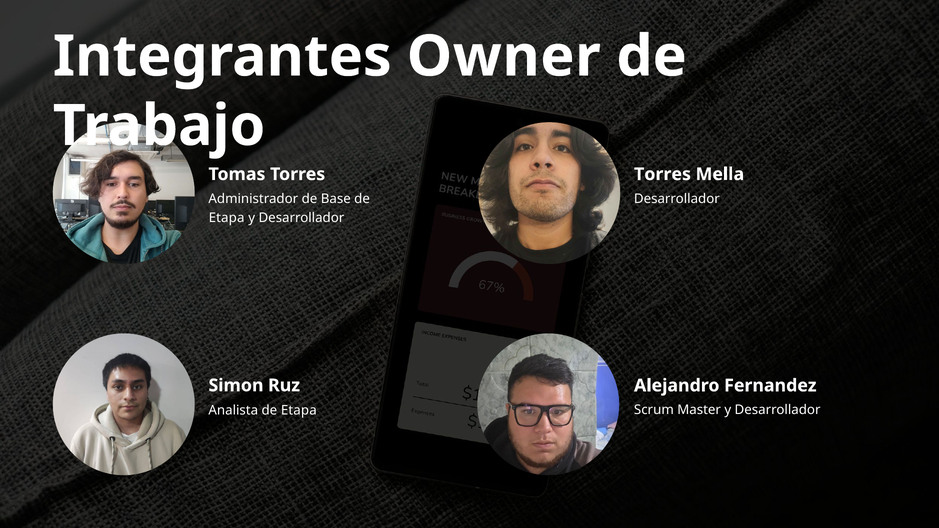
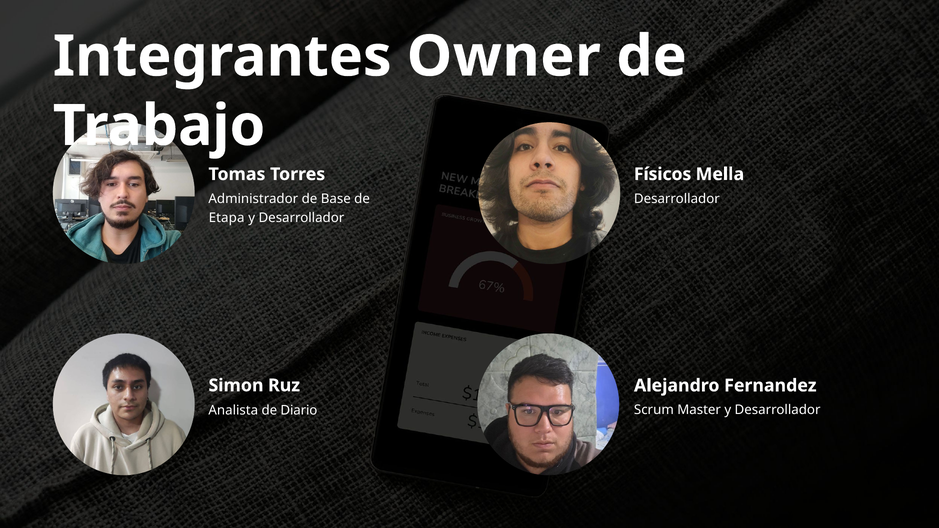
Torres at (662, 174): Torres -> Físicos
Analista de Etapa: Etapa -> Diario
